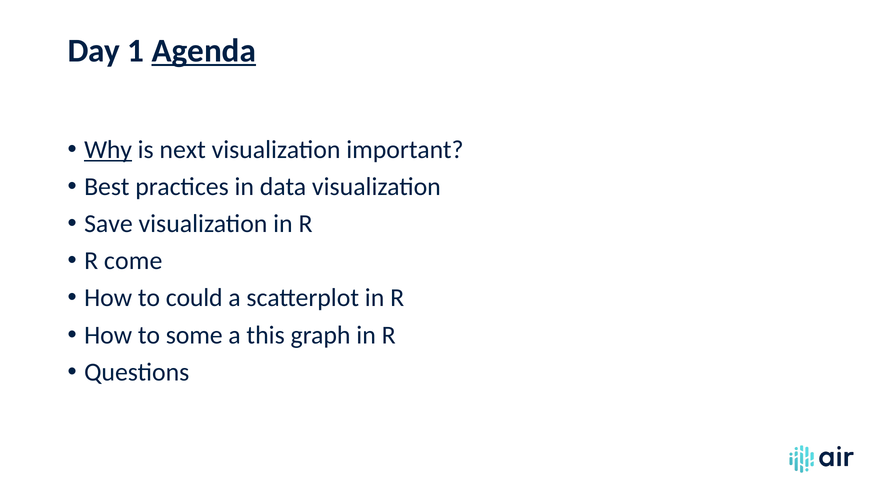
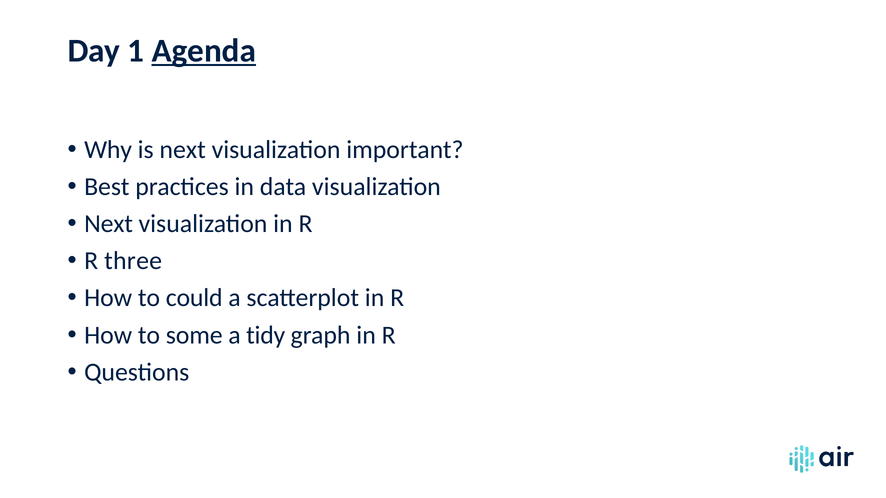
Why underline: present -> none
Save at (108, 224): Save -> Next
come: come -> three
this: this -> tidy
